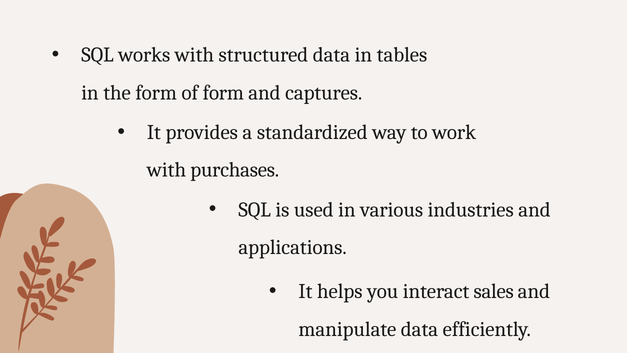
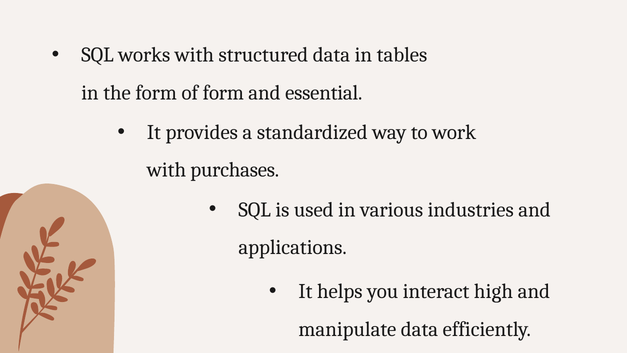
captures: captures -> essential
sales: sales -> high
